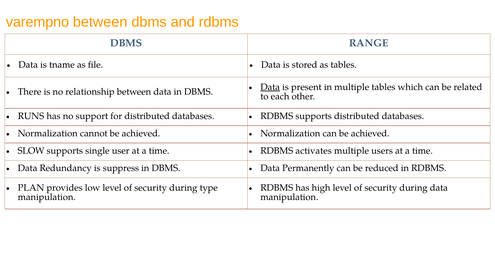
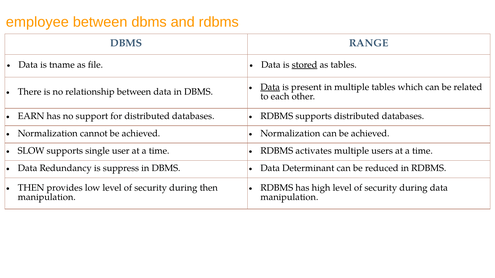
varempno: varempno -> employee
stored underline: none -> present
RUNS: RUNS -> EARN
Permanently: Permanently -> Determinant
PLAN at (31, 188): PLAN -> THEN
during type: type -> then
